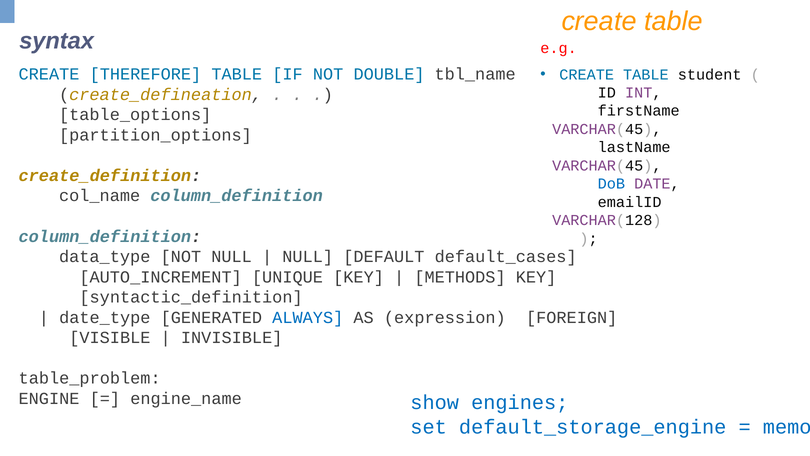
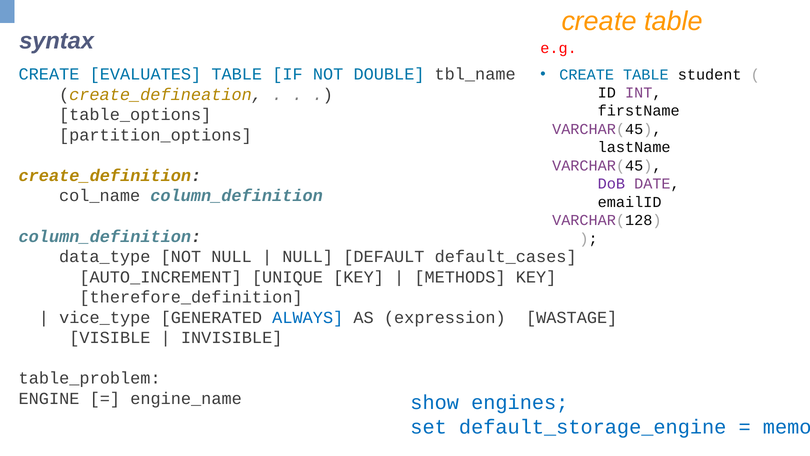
THEREFORE: THEREFORE -> EVALUATES
DoB colour: blue -> purple
syntactic_definition: syntactic_definition -> therefore_definition
date_type: date_type -> vice_type
FOREIGN: FOREIGN -> WASTAGE
